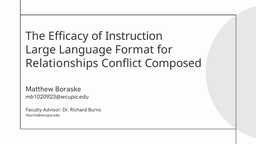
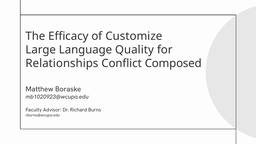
Instruction: Instruction -> Customize
Format: Format -> Quality
